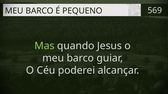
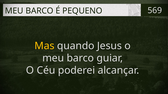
Mas colour: light green -> yellow
